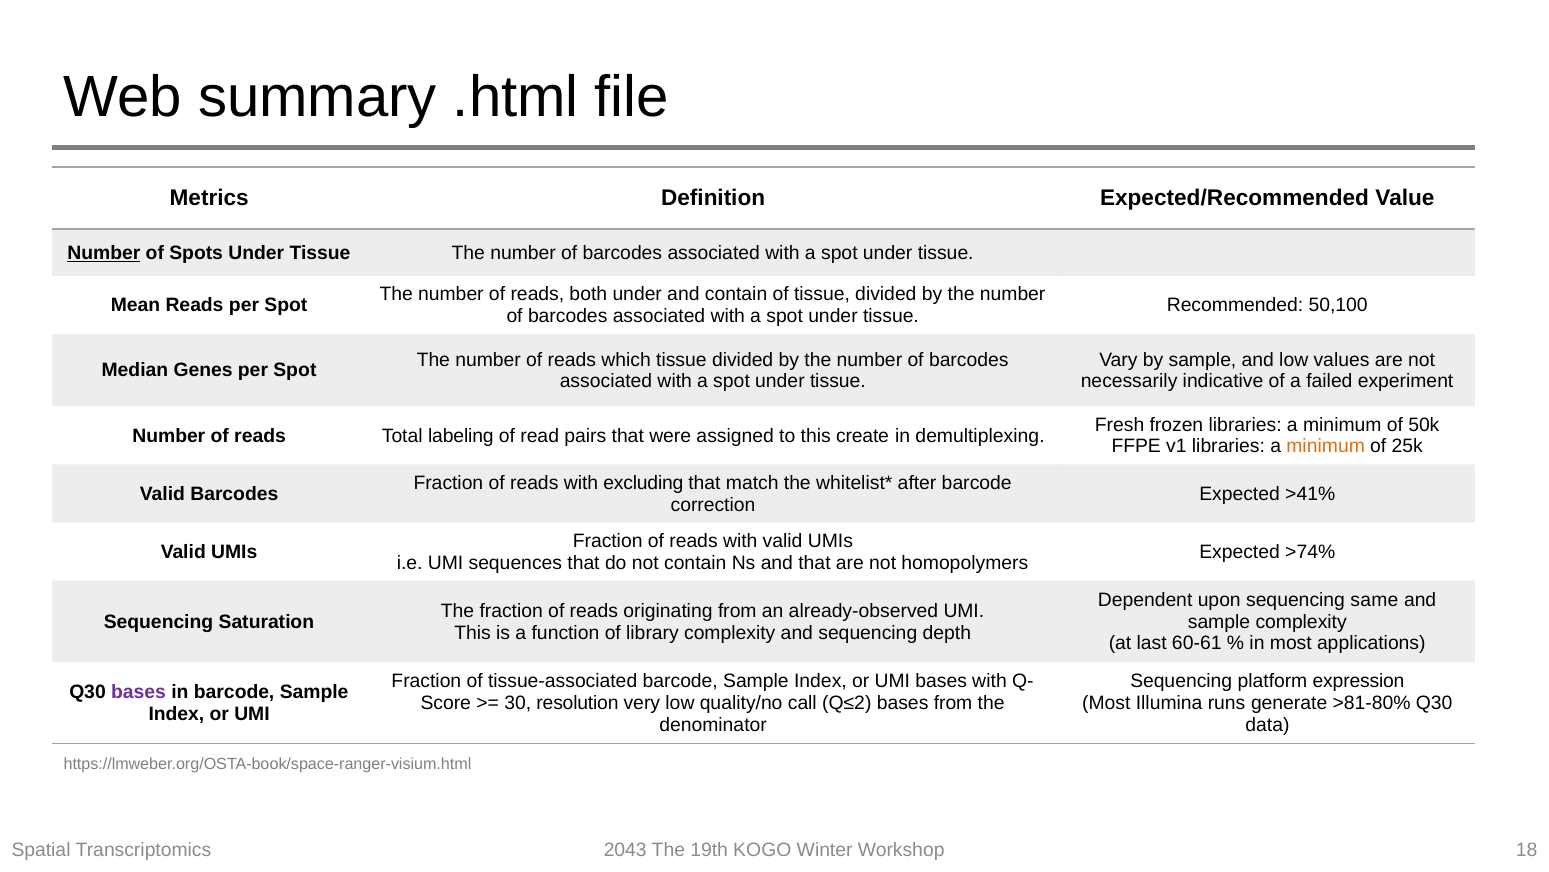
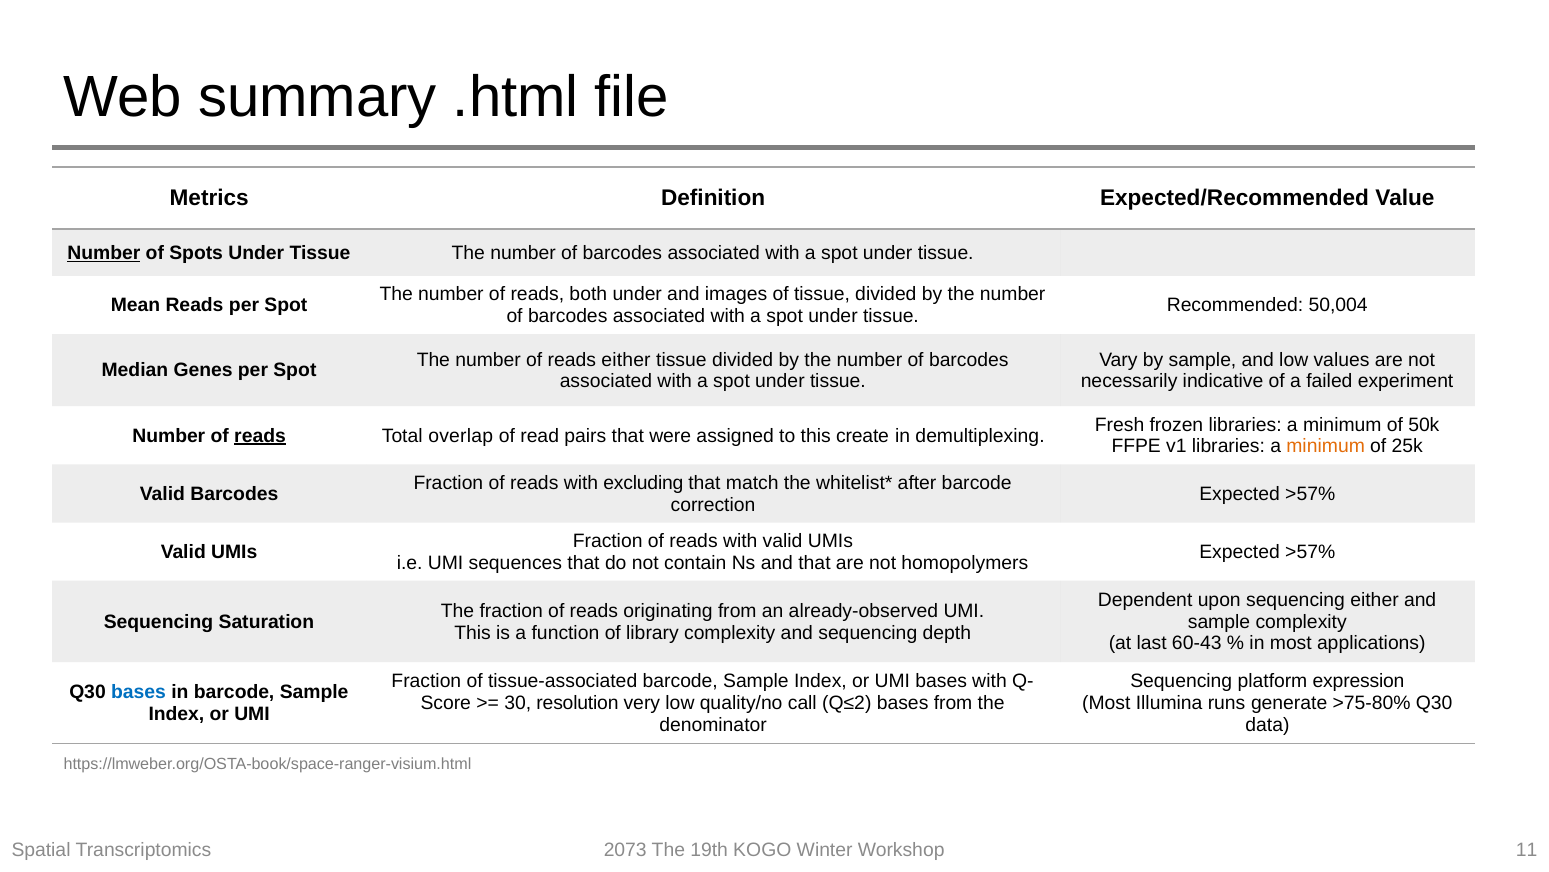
and contain: contain -> images
50,100: 50,100 -> 50,004
reads which: which -> either
reads at (260, 435) underline: none -> present
labeling: labeling -> overlap
>41% at (1310, 493): >41% -> >57%
>74% at (1310, 552): >74% -> >57%
sequencing same: same -> either
60-61: 60-61 -> 60-43
bases at (138, 692) colour: purple -> blue
>81-80%: >81-80% -> >75-80%
2043: 2043 -> 2073
18: 18 -> 11
